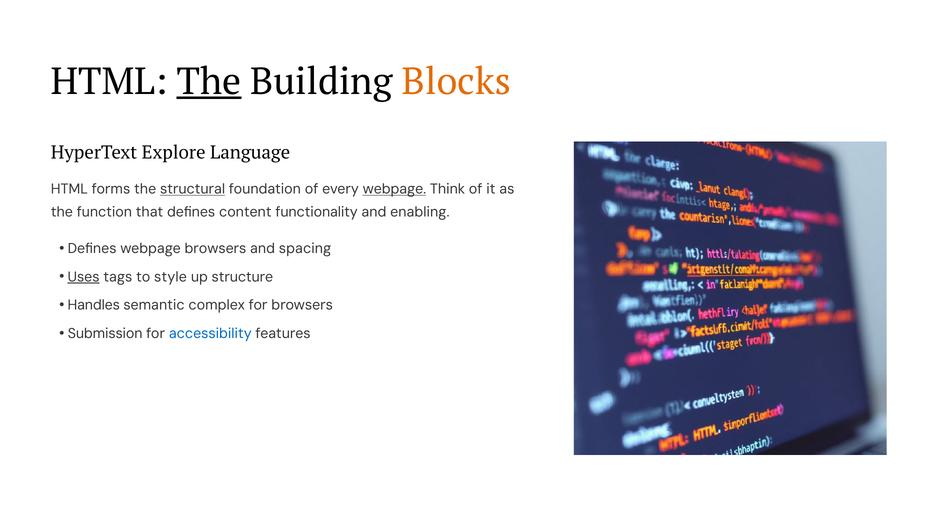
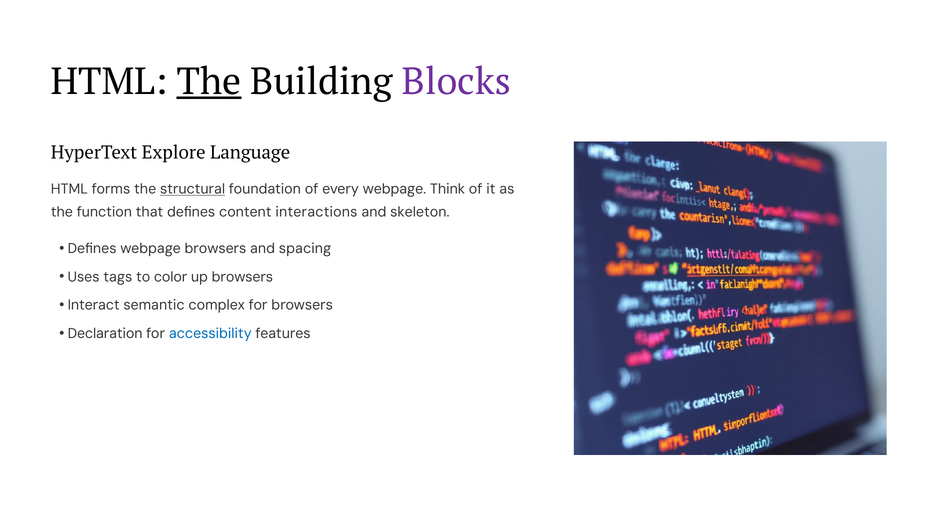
Blocks colour: orange -> purple
webpage at (394, 189) underline: present -> none
functionality: functionality -> interactions
enabling: enabling -> skeleton
Uses underline: present -> none
style: style -> color
up structure: structure -> browsers
Handles: Handles -> Interact
Submission: Submission -> Declaration
